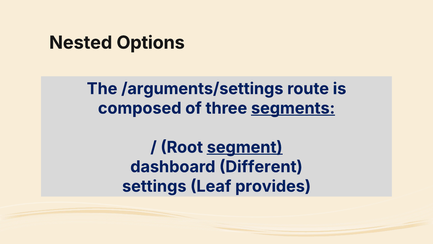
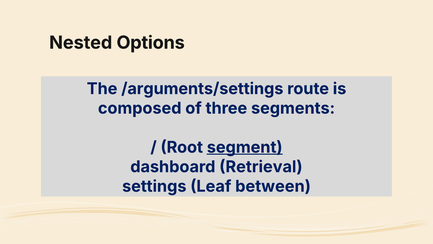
segments underline: present -> none
Different: Different -> Retrieval
provides: provides -> between
